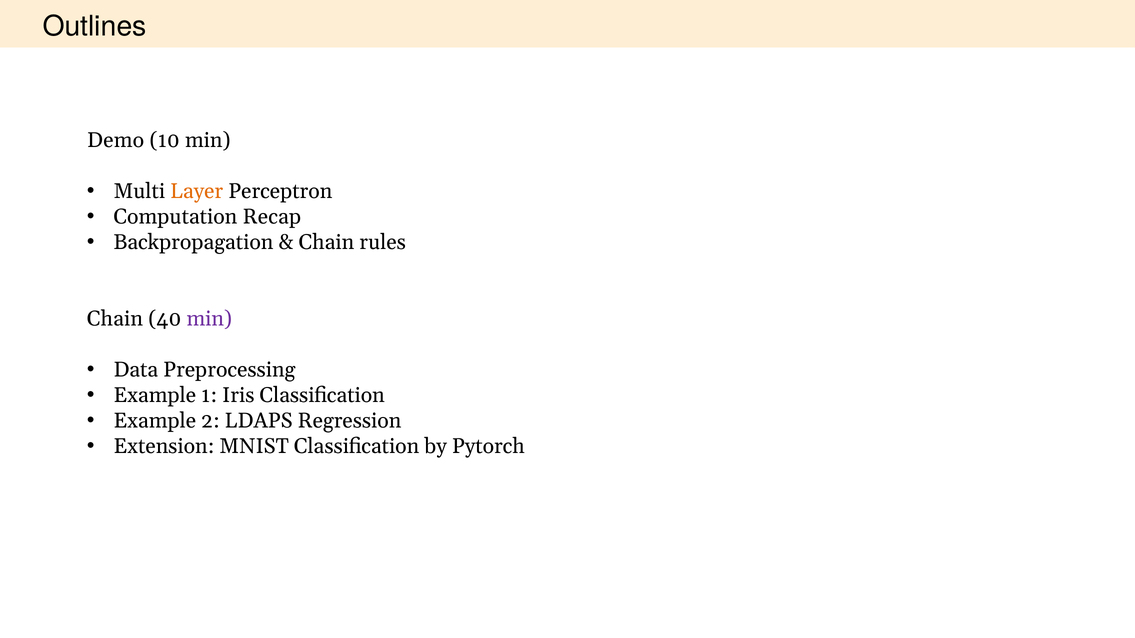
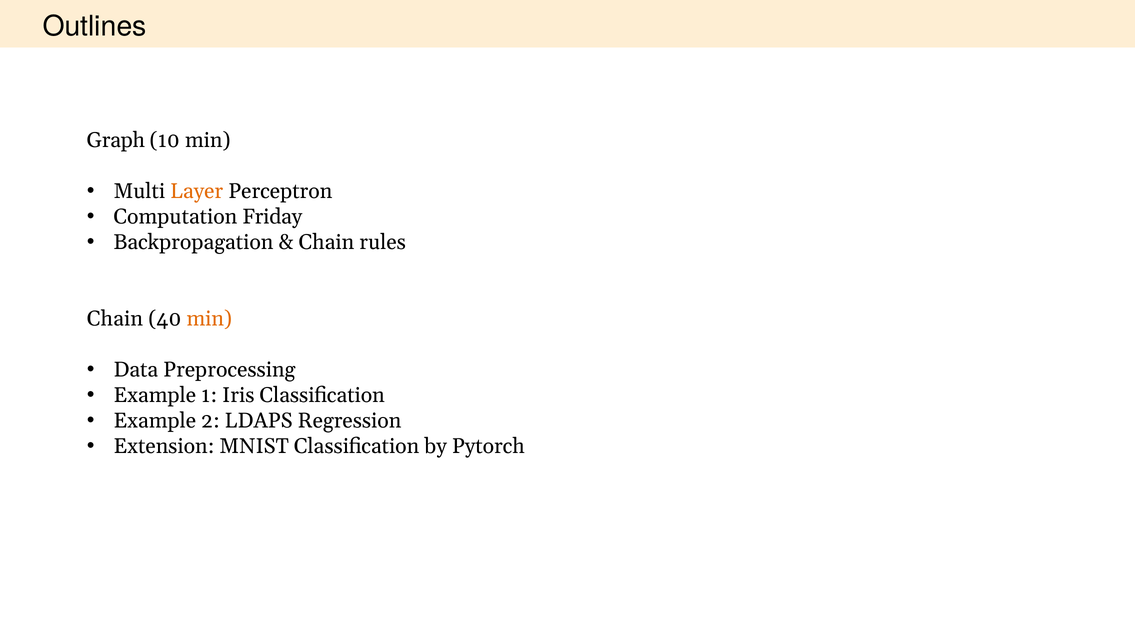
Demo: Demo -> Graph
Recap: Recap -> Friday
min at (209, 319) colour: purple -> orange
